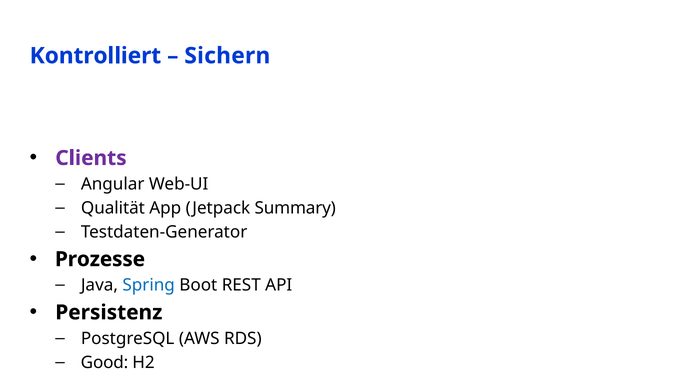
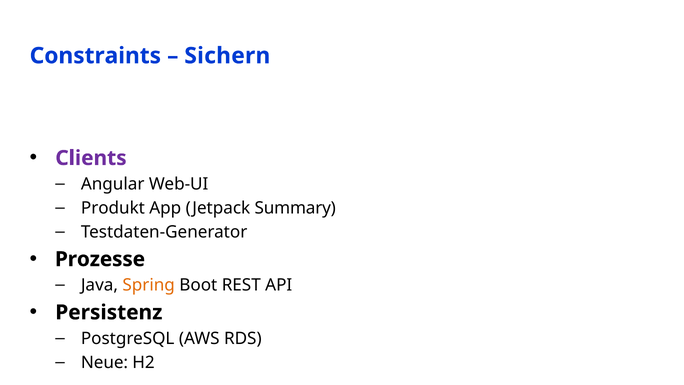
Kontrolliert: Kontrolliert -> Constraints
Qualität: Qualität -> Produkt
Spring colour: blue -> orange
Good: Good -> Neue
